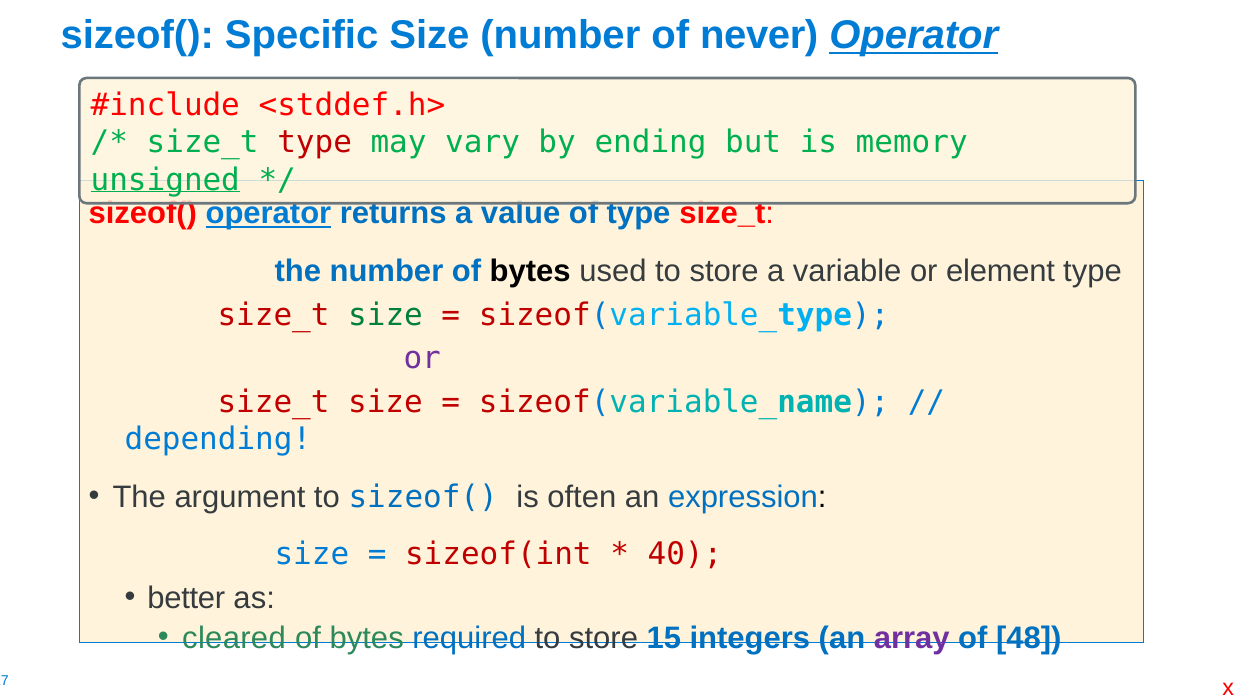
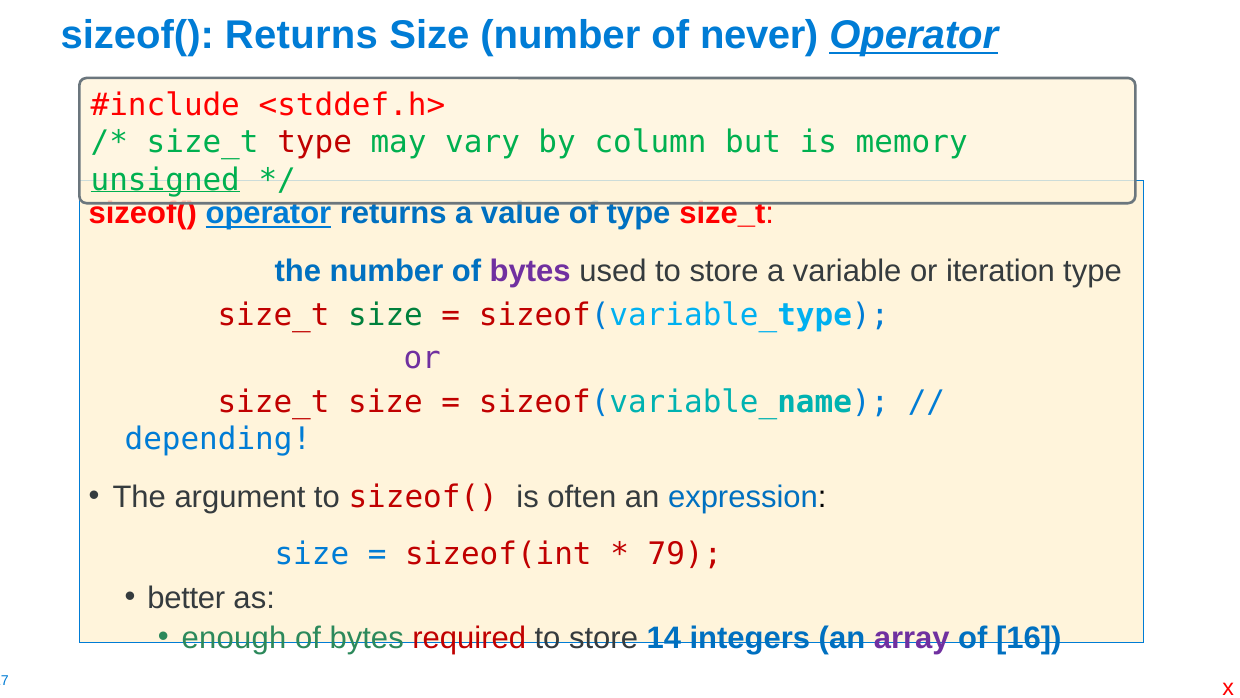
sizeof( Specific: Specific -> Returns
ending: ending -> column
bytes at (530, 271) colour: black -> purple
element: element -> iteration
sizeof( at (423, 497) colour: blue -> red
40: 40 -> 79
cleared: cleared -> enough
required colour: blue -> red
15: 15 -> 14
48: 48 -> 16
